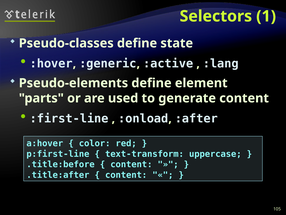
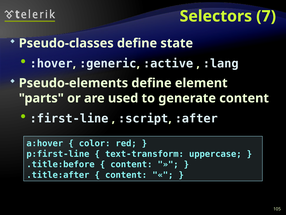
1: 1 -> 7
:onload: :onload -> :script
